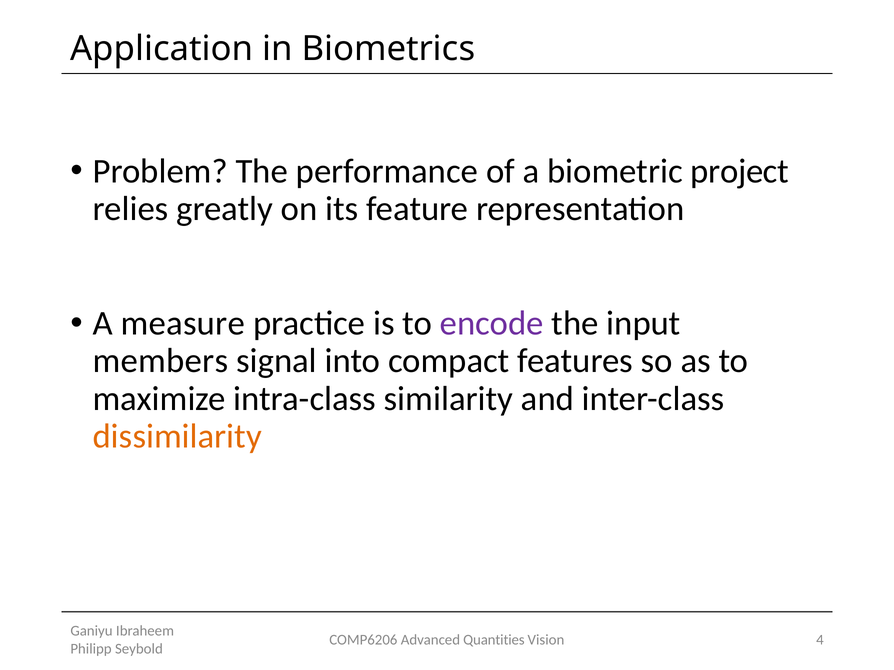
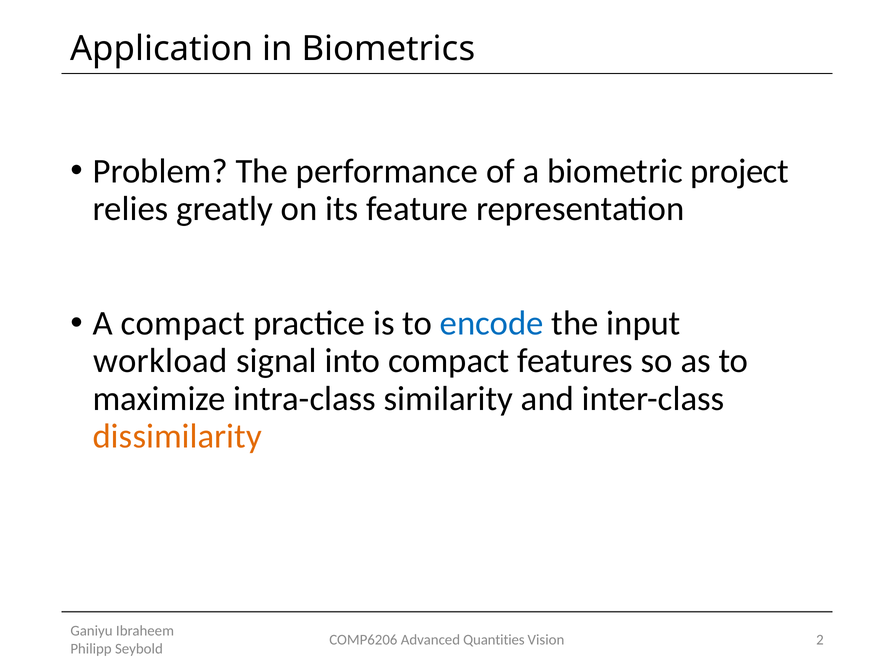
A measure: measure -> compact
encode colour: purple -> blue
members: members -> workload
4: 4 -> 2
